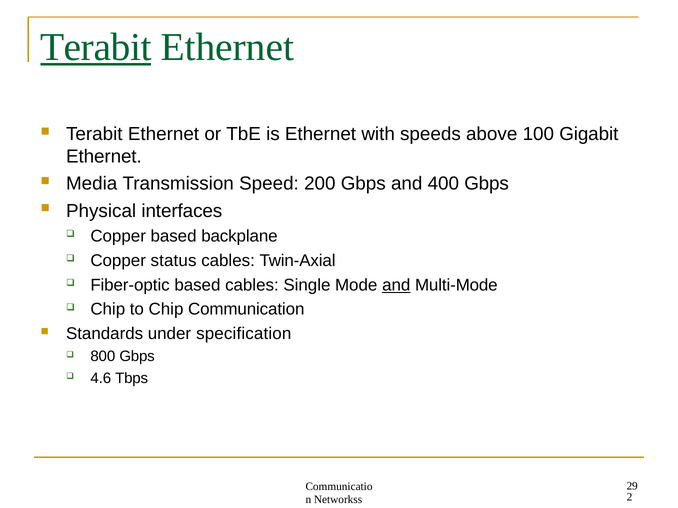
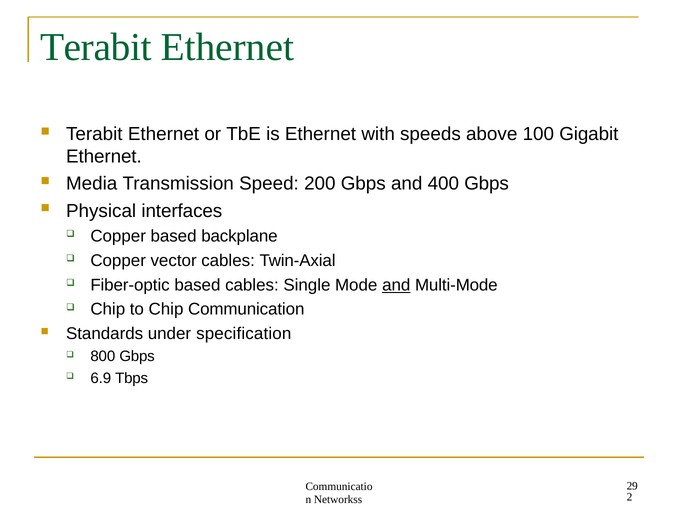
Terabit at (96, 47) underline: present -> none
status: status -> vector
4.6: 4.6 -> 6.9
